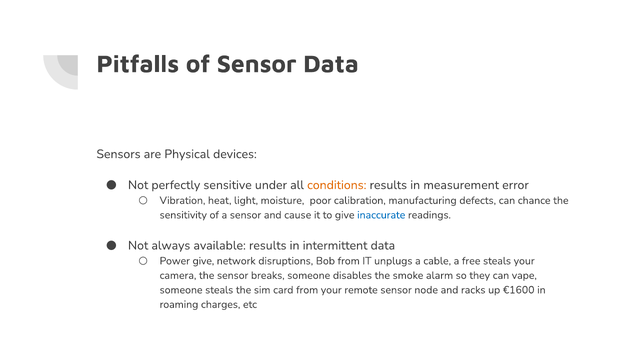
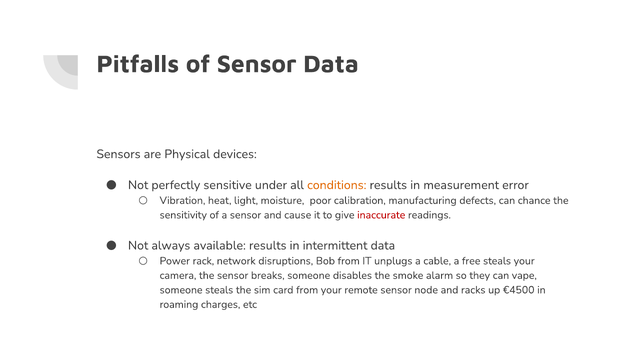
inaccurate colour: blue -> red
Power give: give -> rack
€1600: €1600 -> €4500
